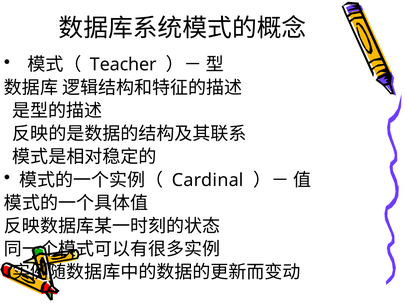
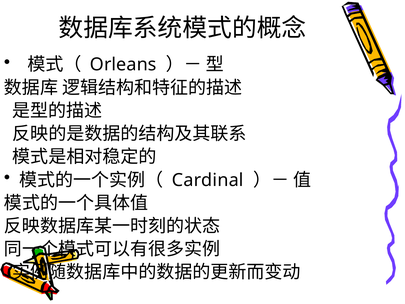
Teacher: Teacher -> Orleans
